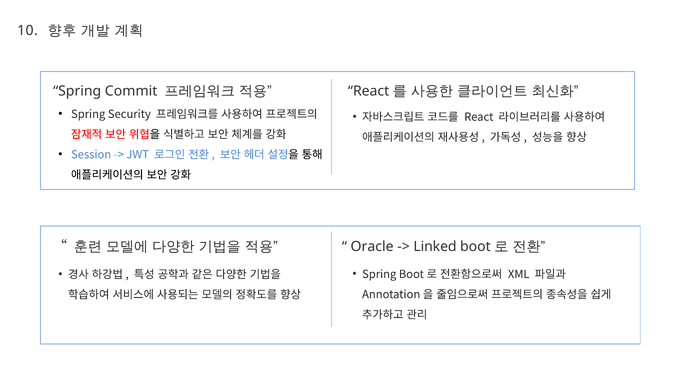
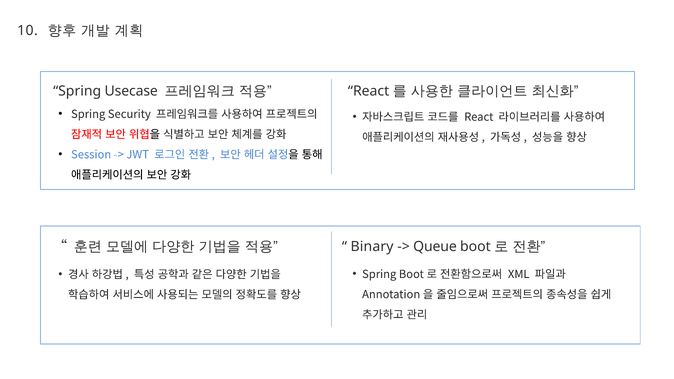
Commit: Commit -> Usecase
Oracle: Oracle -> Binary
Linked: Linked -> Queue
